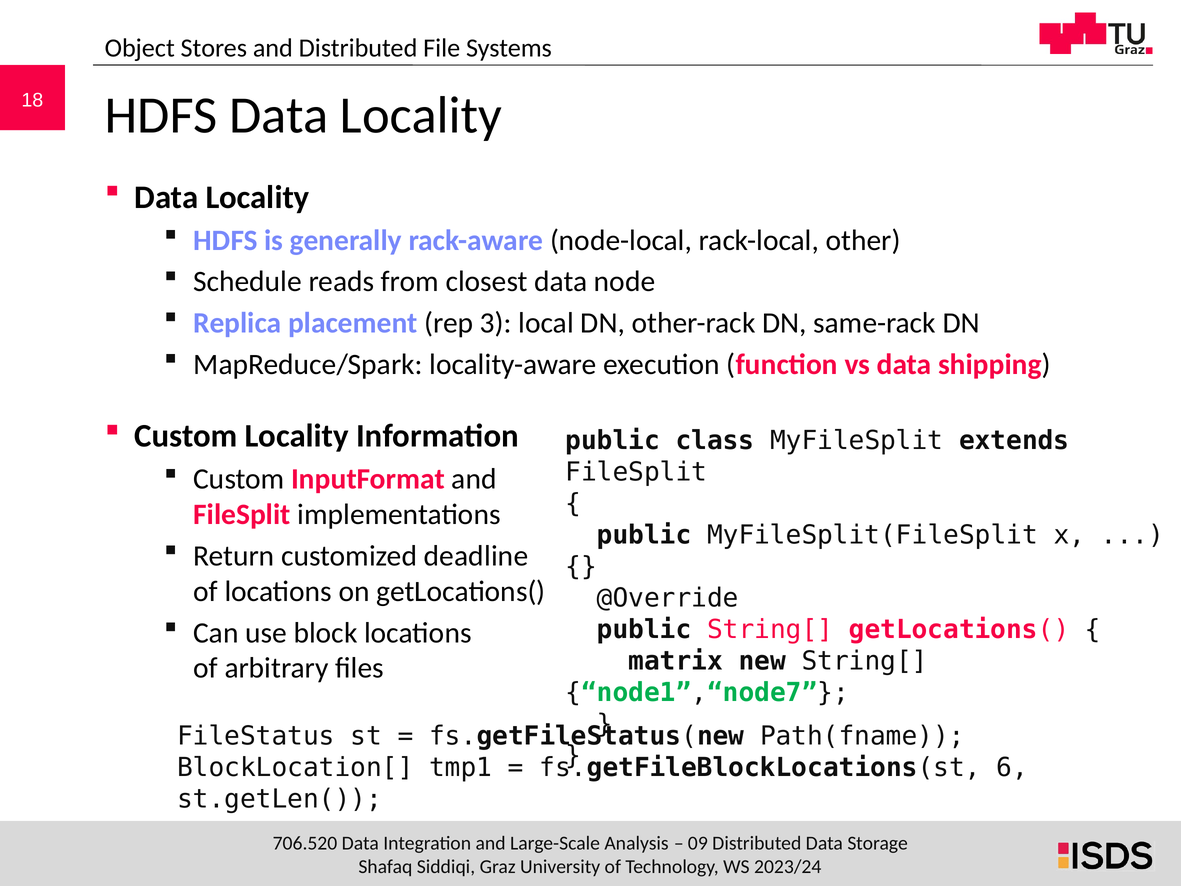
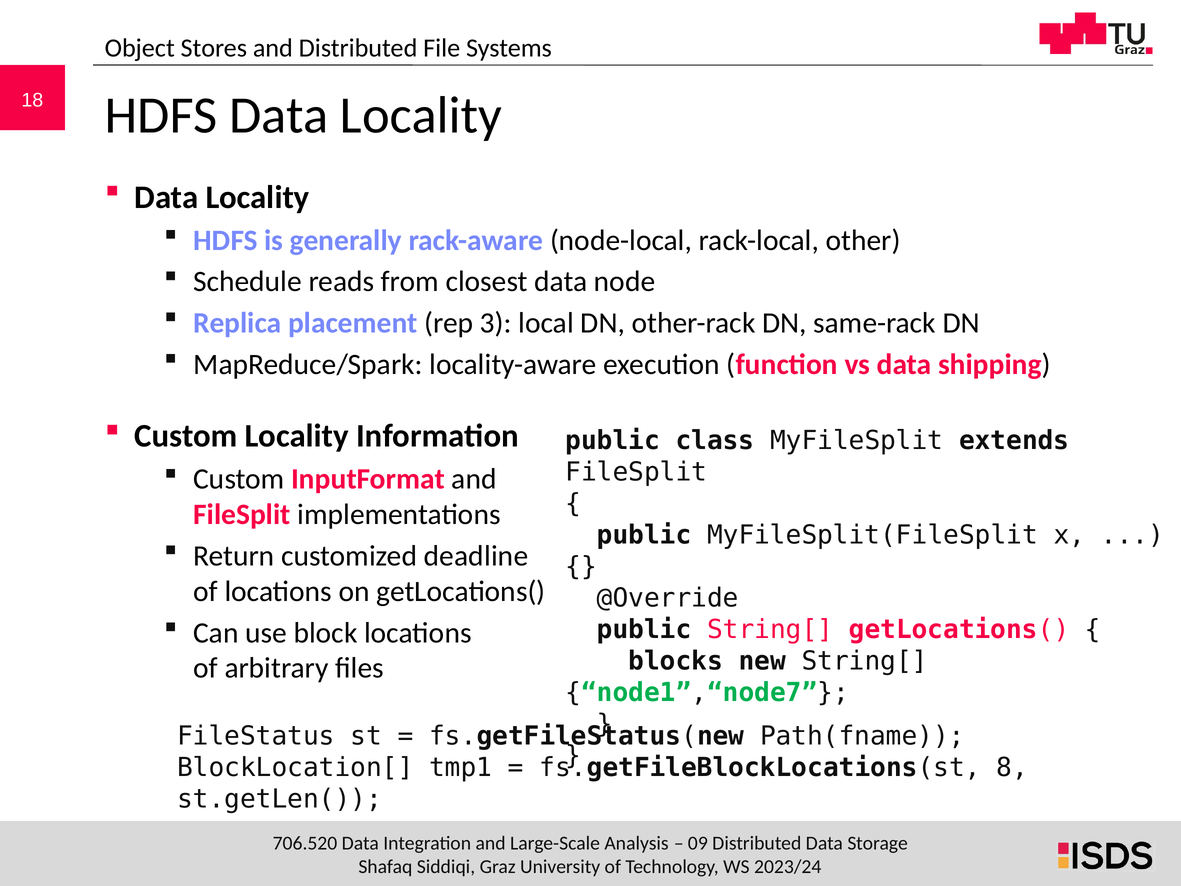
matrix: matrix -> blocks
6: 6 -> 8
